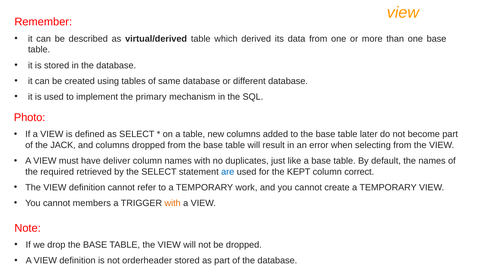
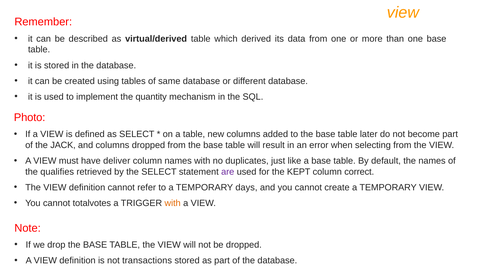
primary: primary -> quantity
required: required -> qualifies
are colour: blue -> purple
work: work -> days
members: members -> totalvotes
orderheader: orderheader -> transactions
